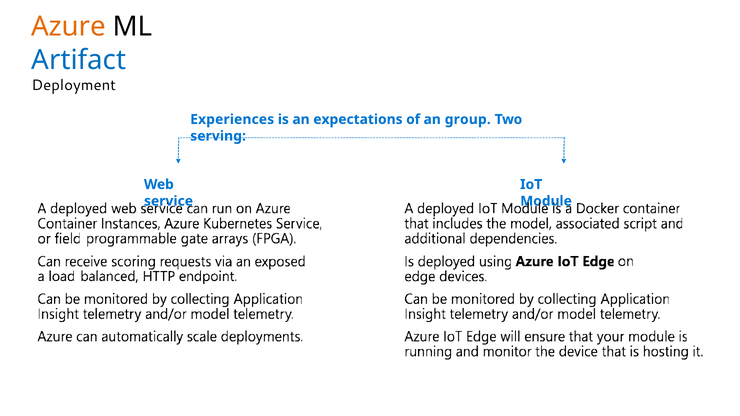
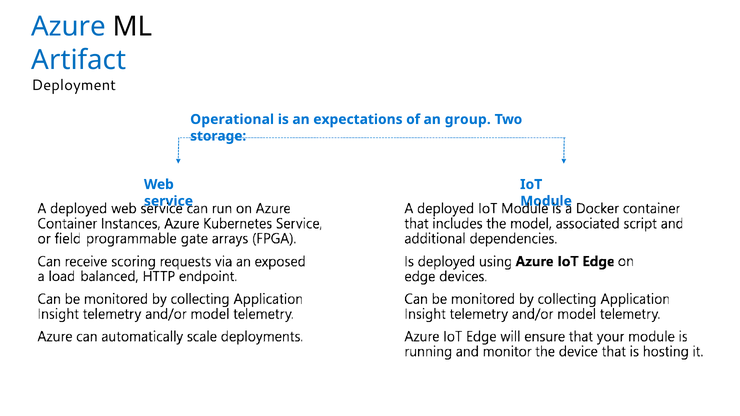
Azure colour: orange -> blue
Experiences: Experiences -> Operational
serving: serving -> storage
